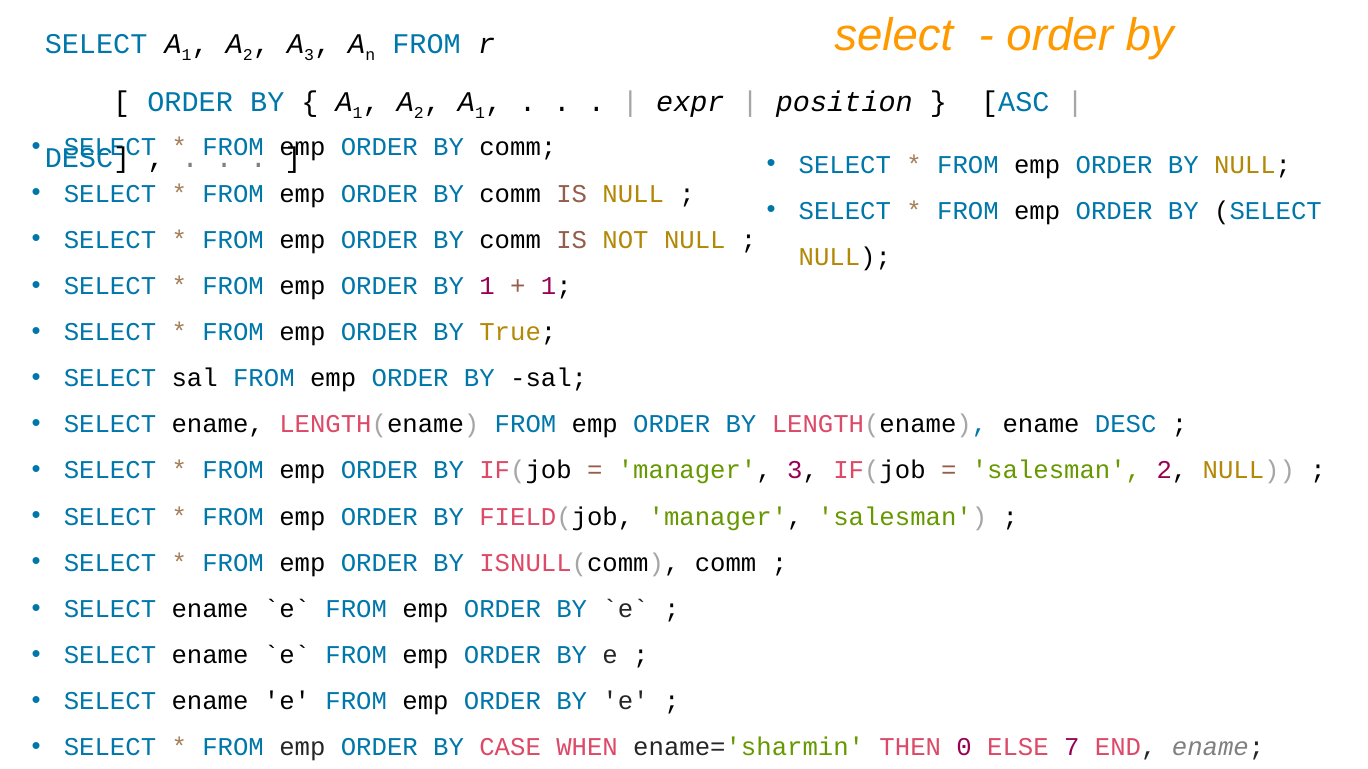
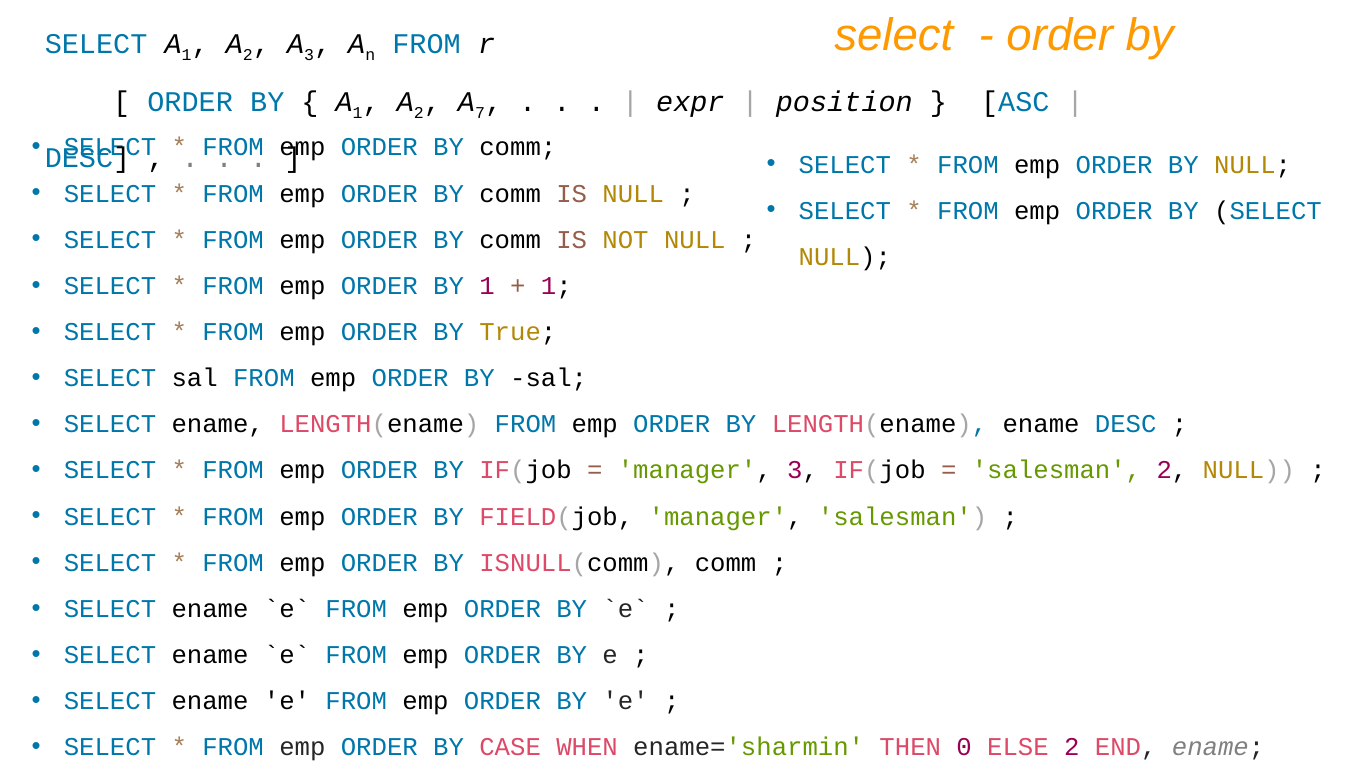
1 at (480, 113): 1 -> 7
ELSE 7: 7 -> 2
